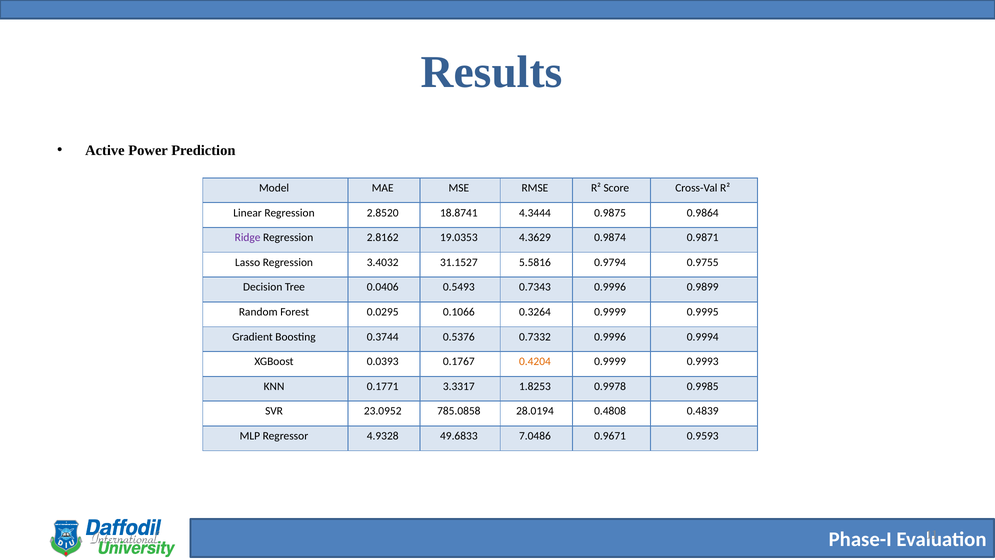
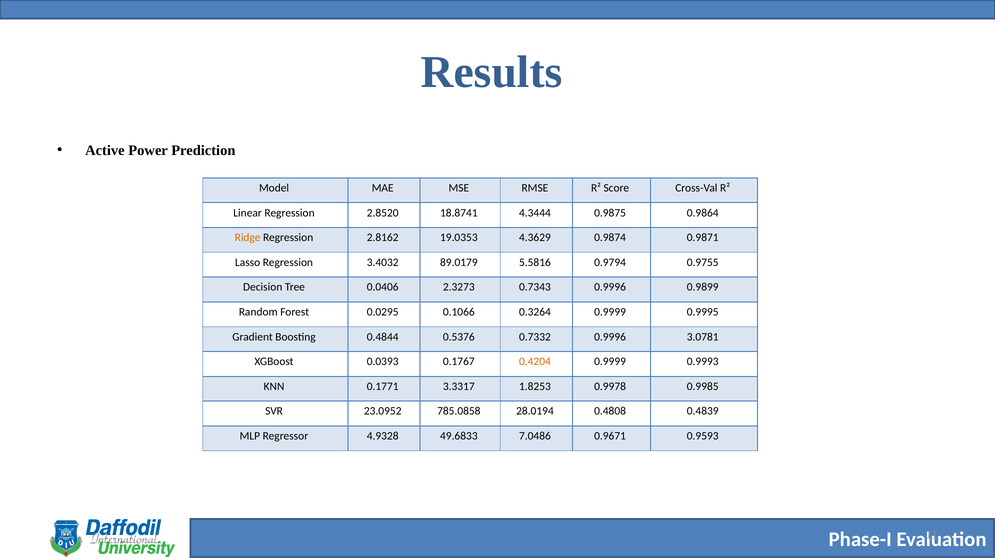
Ridge colour: purple -> orange
31.1527: 31.1527 -> 89.0179
0.5493: 0.5493 -> 2.3273
0.3744: 0.3744 -> 0.4844
0.9994: 0.9994 -> 3.0781
